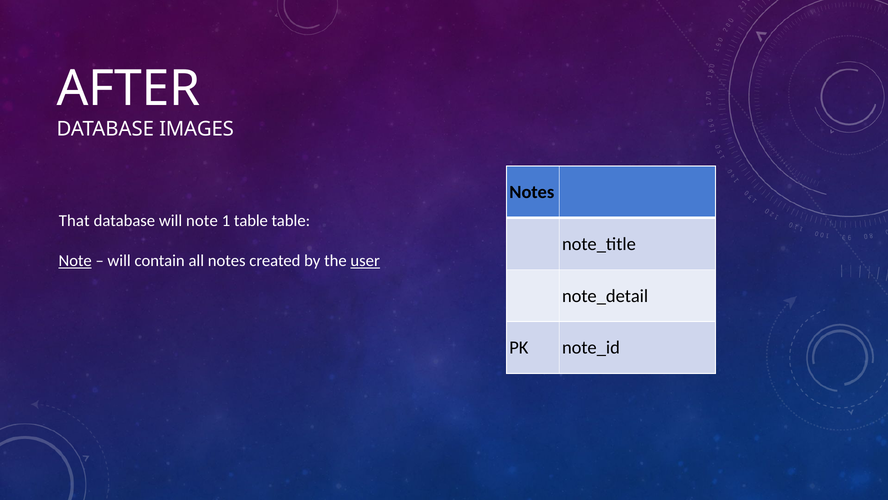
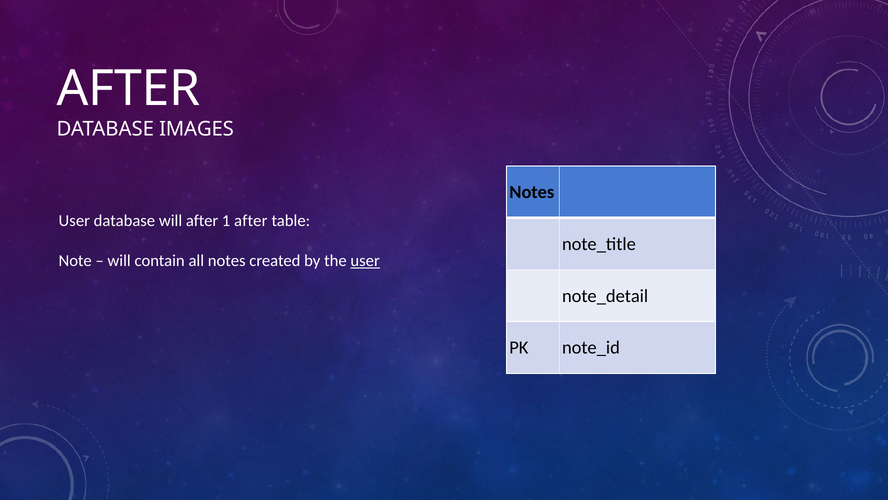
That at (74, 220): That -> User
will note: note -> after
1 table: table -> after
Note at (75, 260) underline: present -> none
